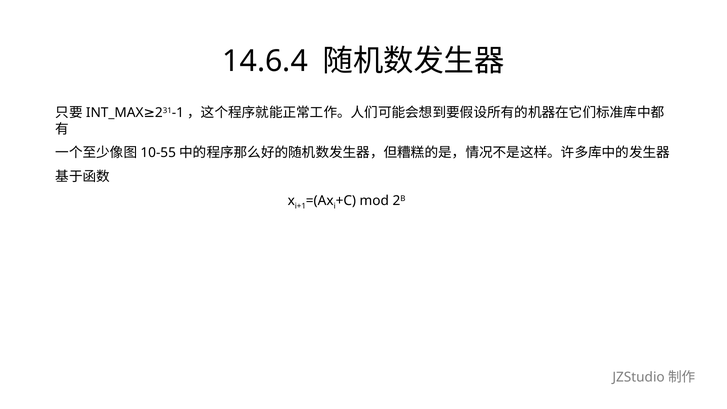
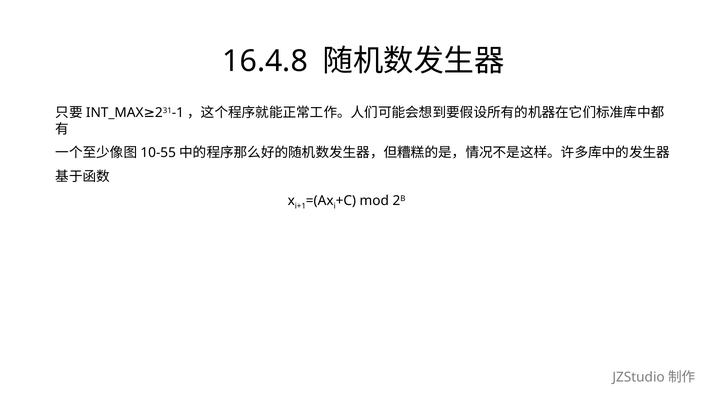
14.6.4: 14.6.4 -> 16.4.8
